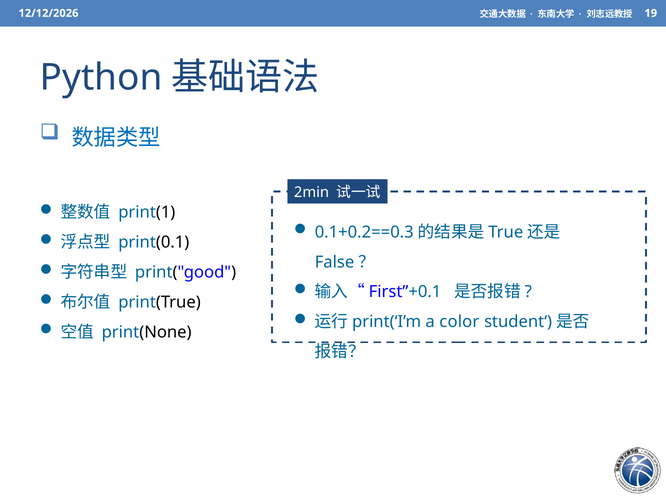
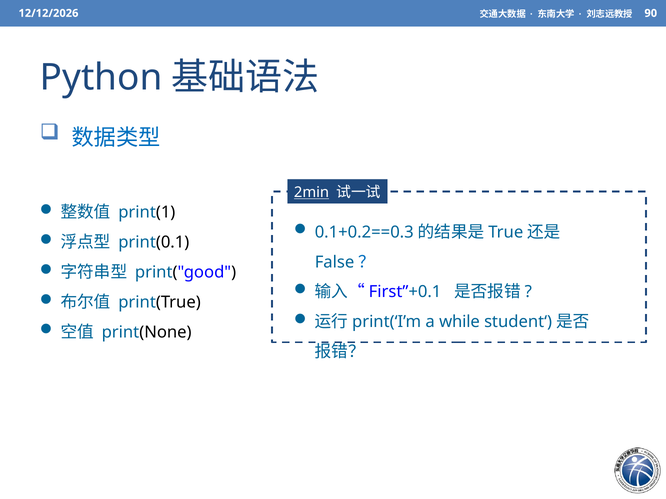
19: 19 -> 90
2min underline: none -> present
color: color -> while
